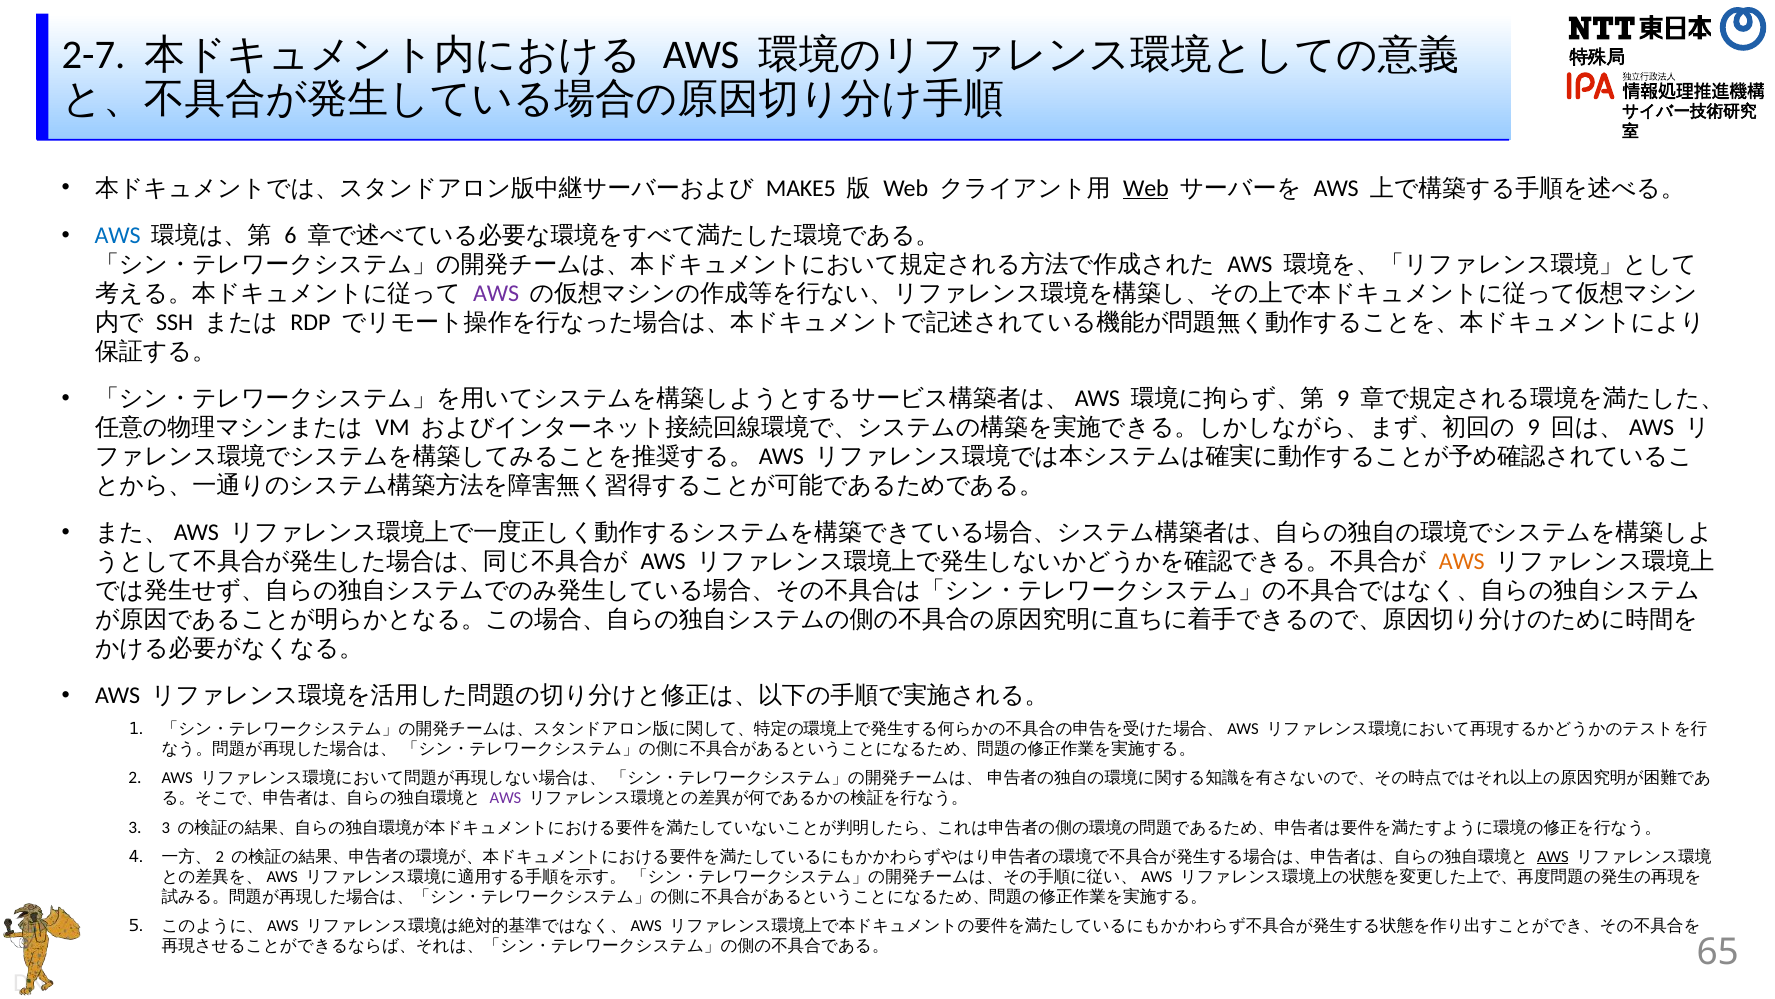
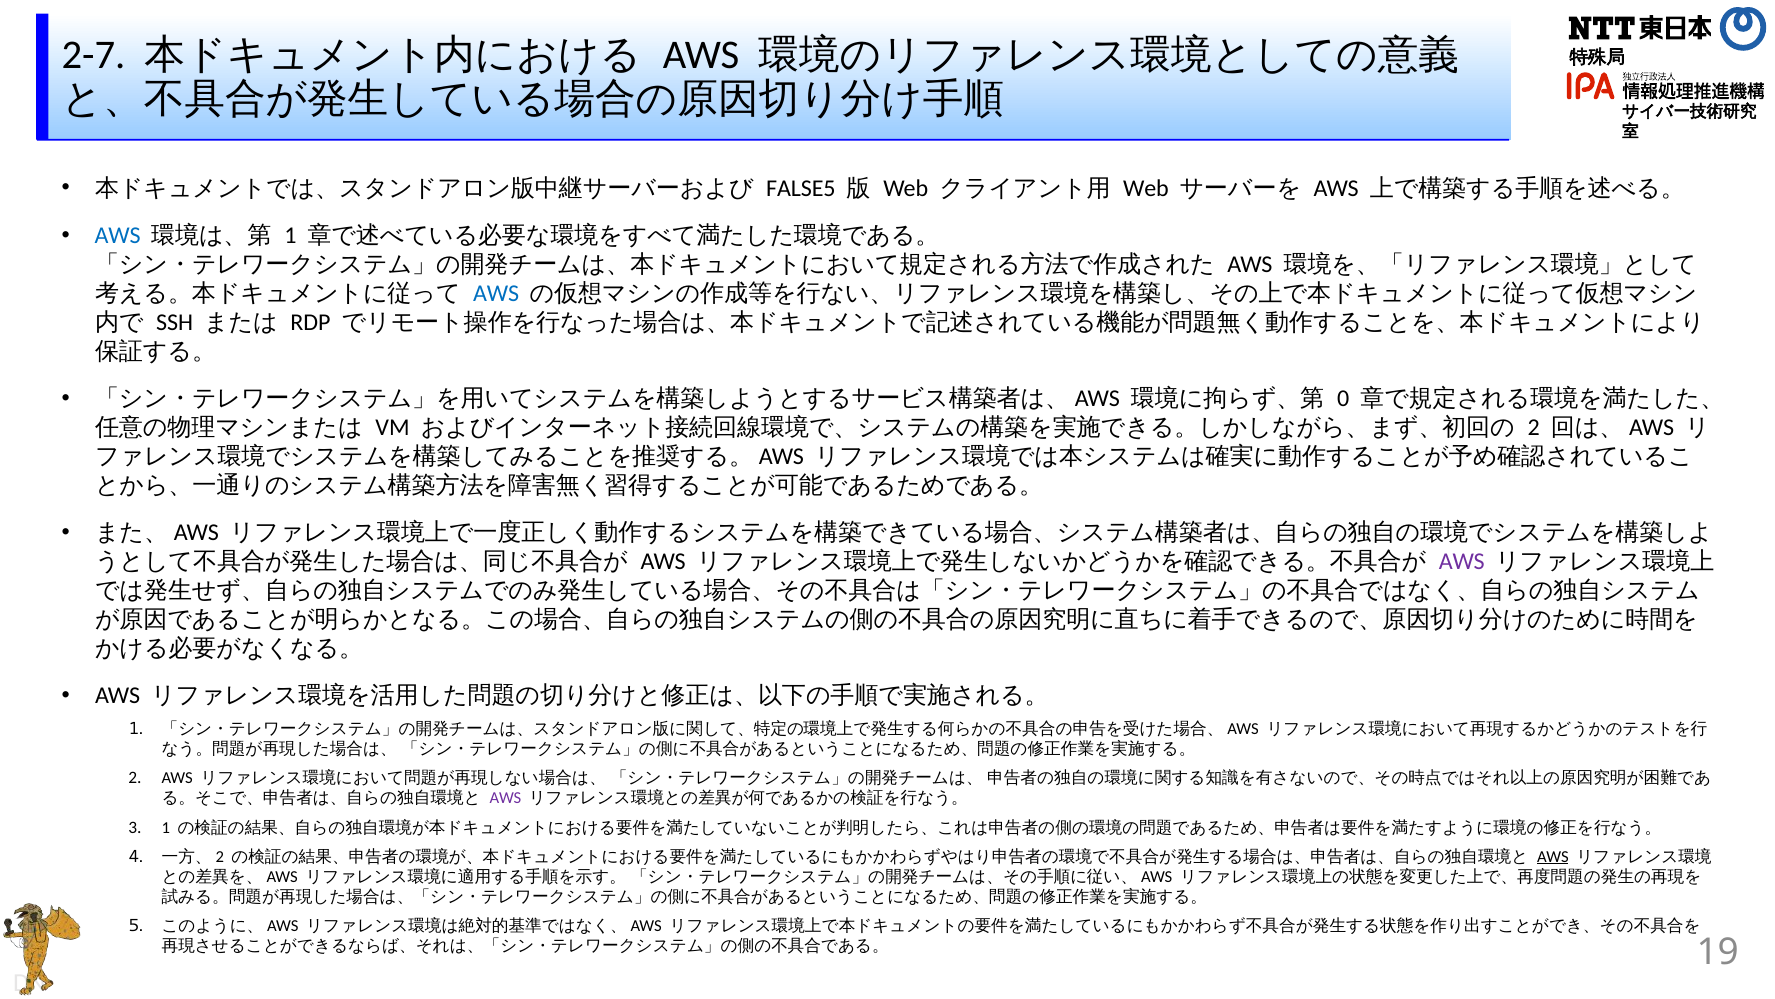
MAKE5: MAKE5 -> FALSE5
Web at (1146, 188) underline: present -> none
6 at (290, 236): 6 -> 1
AWS at (496, 293) colour: purple -> blue
9 at (1343, 398): 9 -> 0
9 at (1534, 427): 9 -> 2
AWS at (1462, 561) colour: orange -> purple
3 at (166, 827): 3 -> 1
65: 65 -> 19
